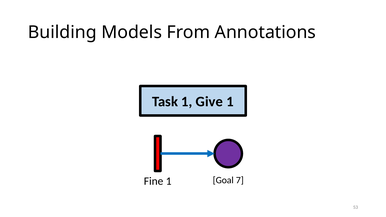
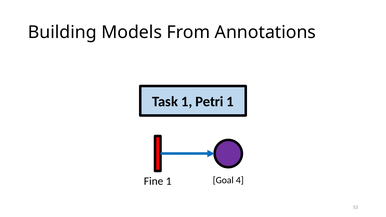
Give: Give -> Petri
7: 7 -> 4
